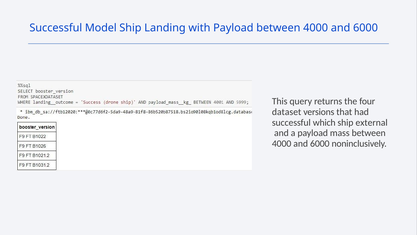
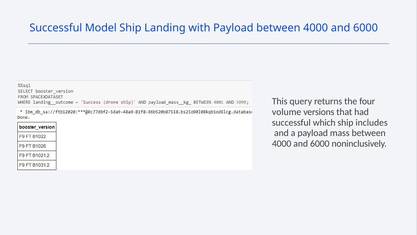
dataset: dataset -> volume
external: external -> includes
